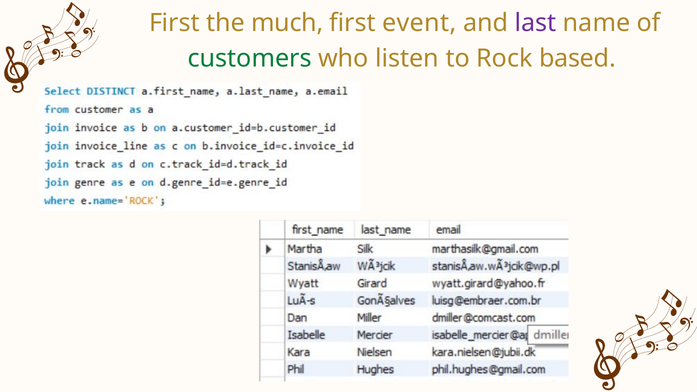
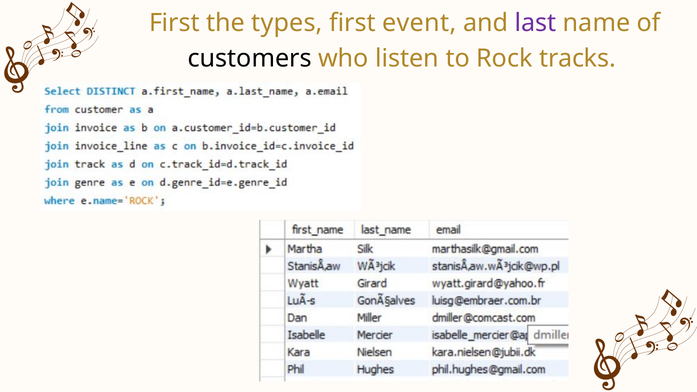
much: much -> types
customers colour: green -> black
based: based -> tracks
